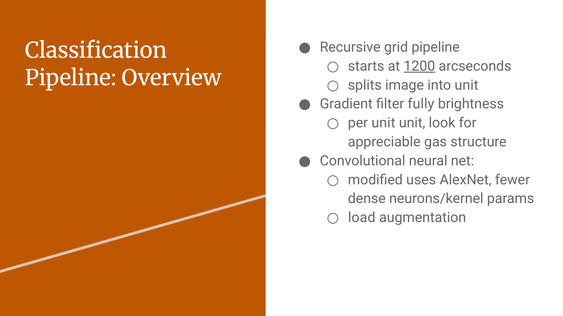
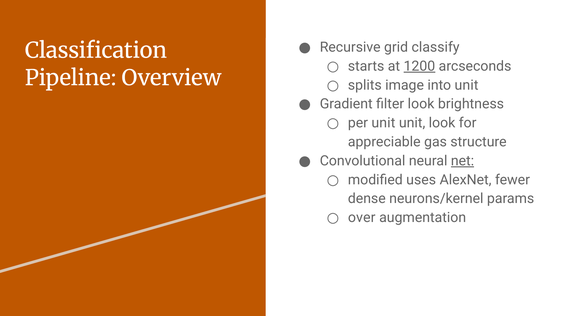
grid pipeline: pipeline -> classify
filter fully: fully -> look
net underline: none -> present
load: load -> over
